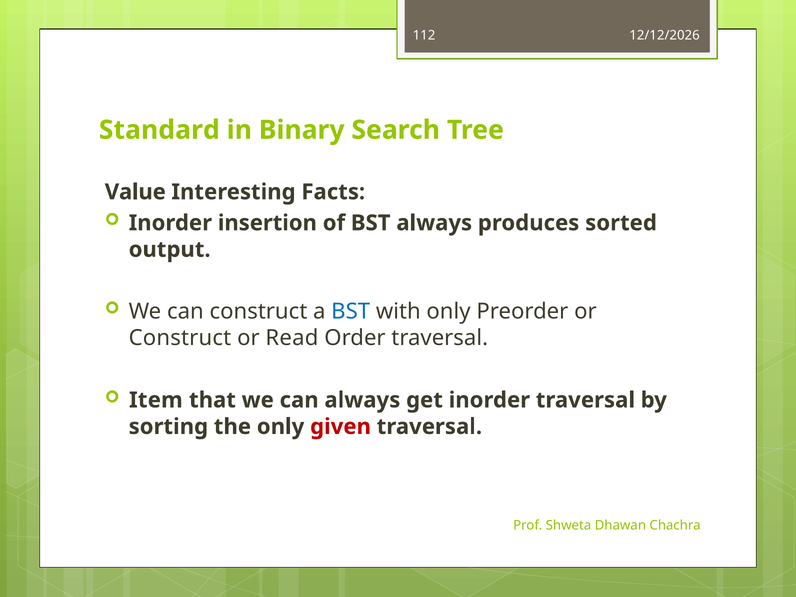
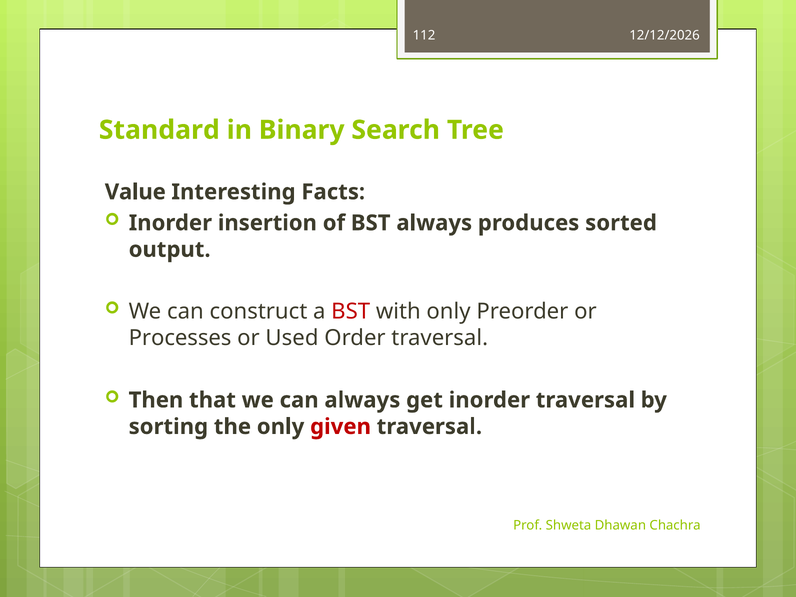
BST at (351, 312) colour: blue -> red
Construct at (180, 338): Construct -> Processes
Read: Read -> Used
Item: Item -> Then
